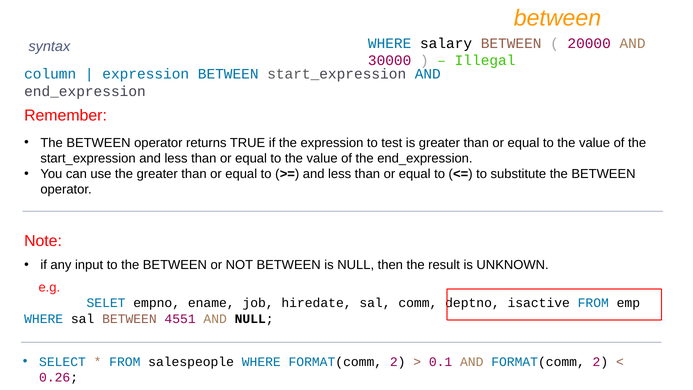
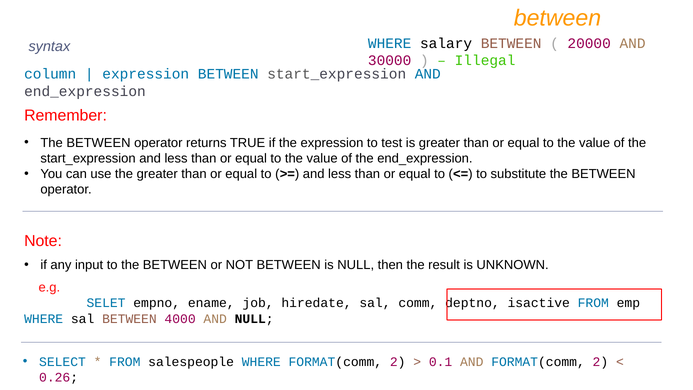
4551: 4551 -> 4000
